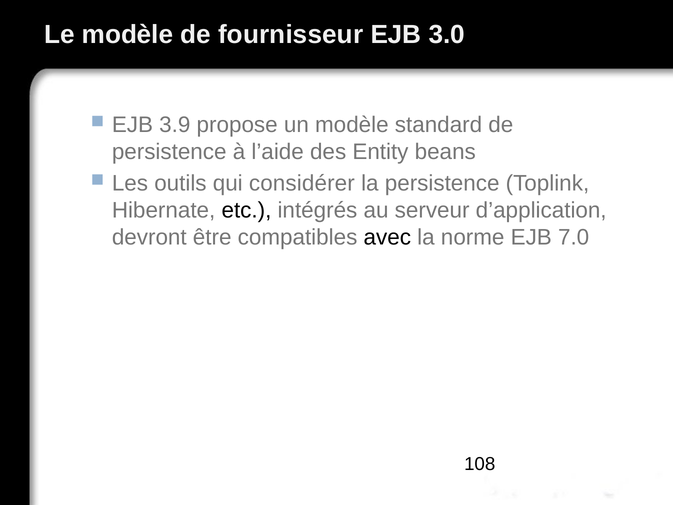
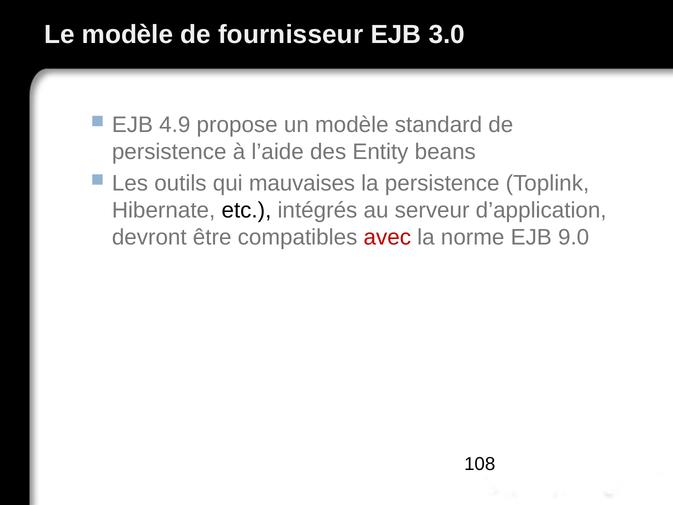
3.9: 3.9 -> 4.9
considérer: considérer -> mauvaises
avec colour: black -> red
7.0: 7.0 -> 9.0
